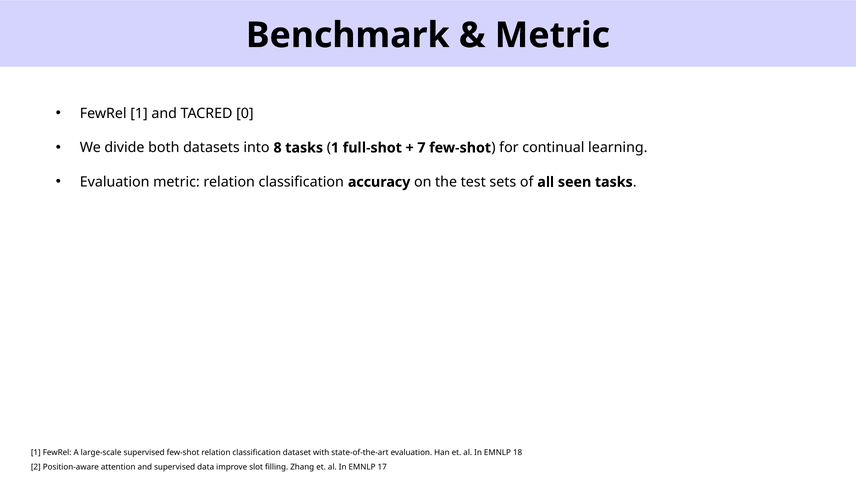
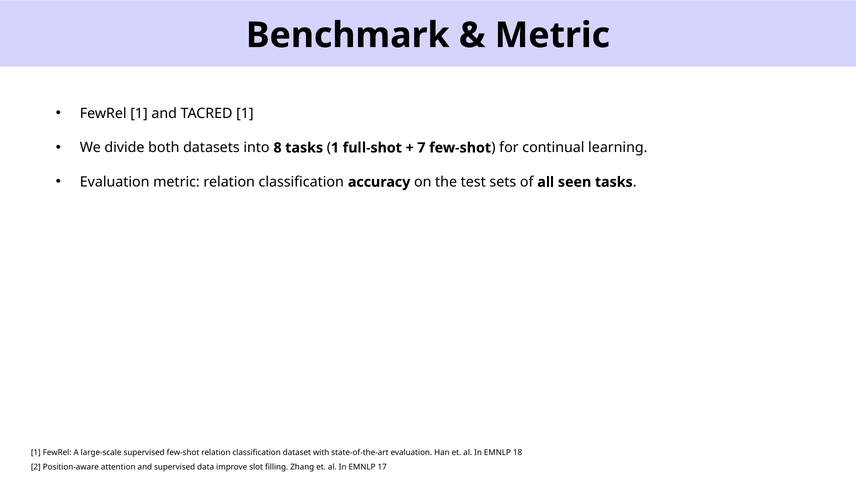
TACRED 0: 0 -> 1
